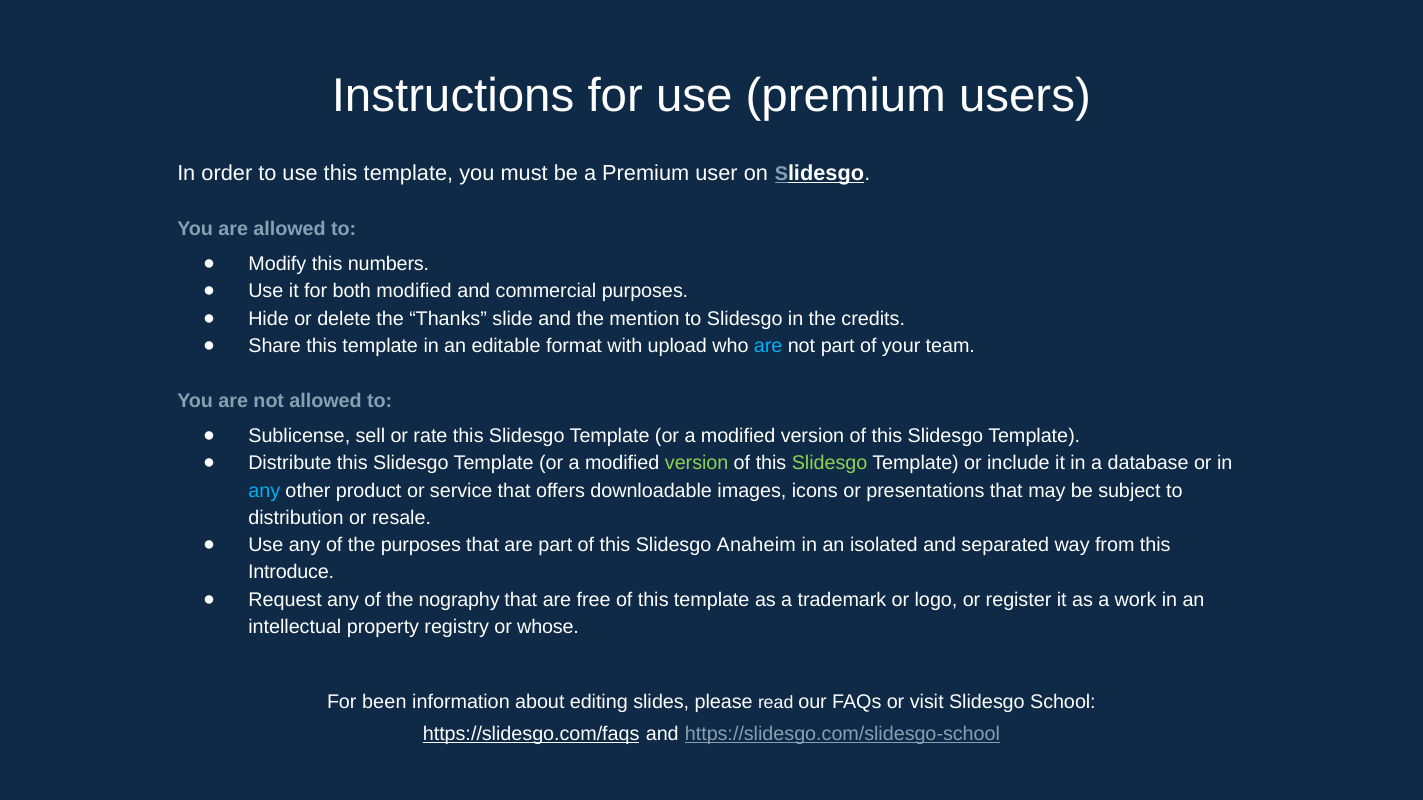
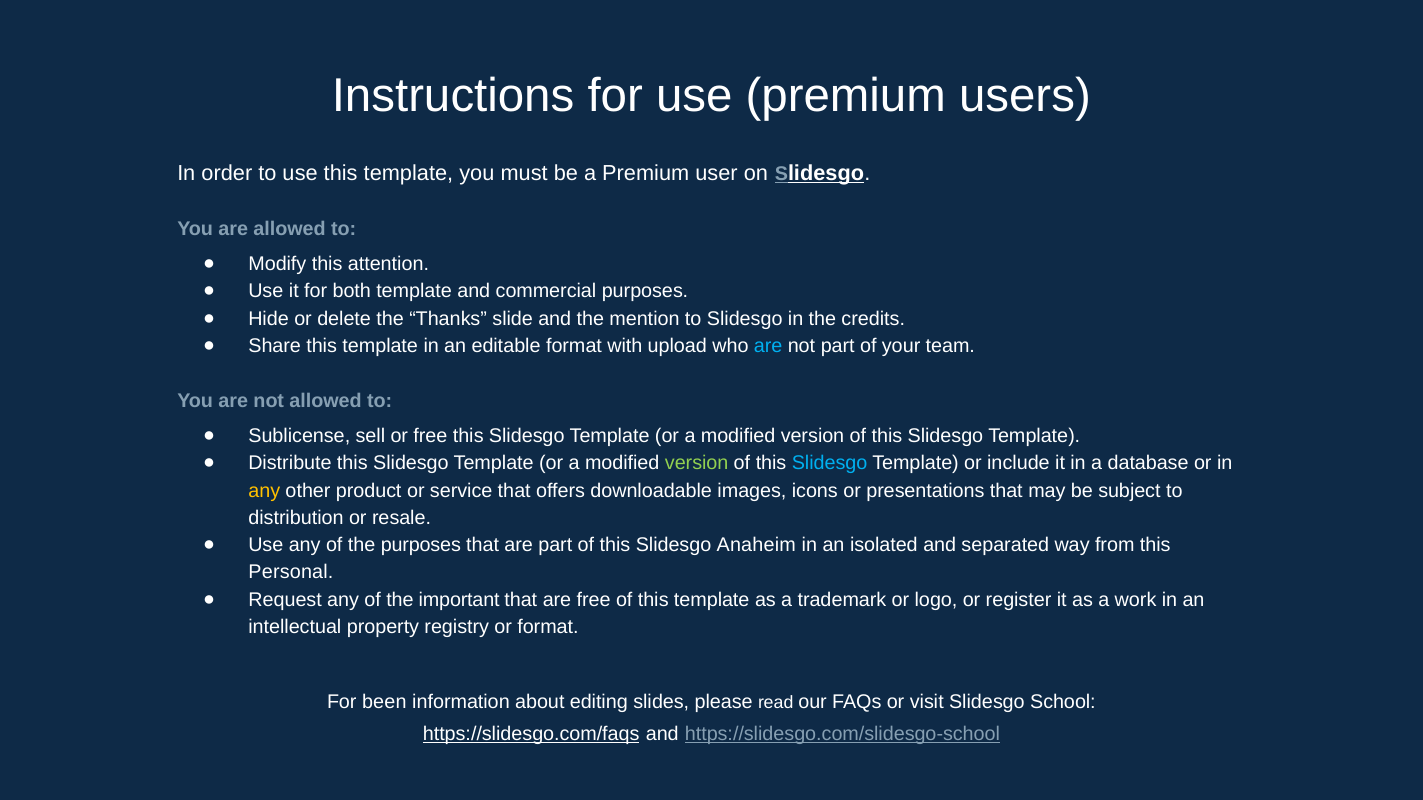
numbers: numbers -> attention
both modified: modified -> template
or rate: rate -> free
Slidesgo at (830, 464) colour: light green -> light blue
any at (264, 491) colour: light blue -> yellow
Introduce: Introduce -> Personal
nography: nography -> important
or whose: whose -> format
